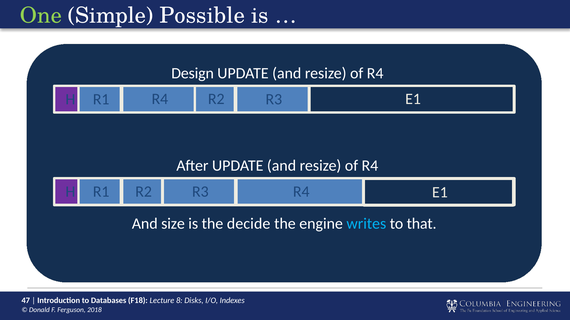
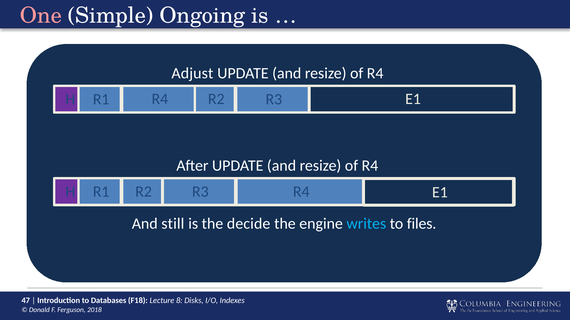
One colour: light green -> pink
Possible: Possible -> Ongoing
Design: Design -> Adjust
size: size -> still
that: that -> files
